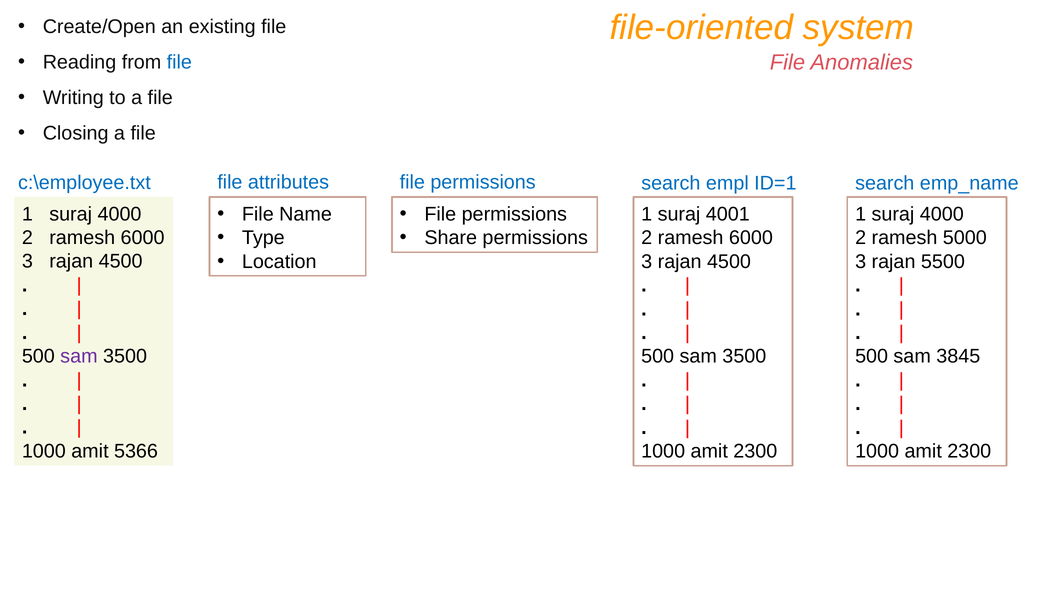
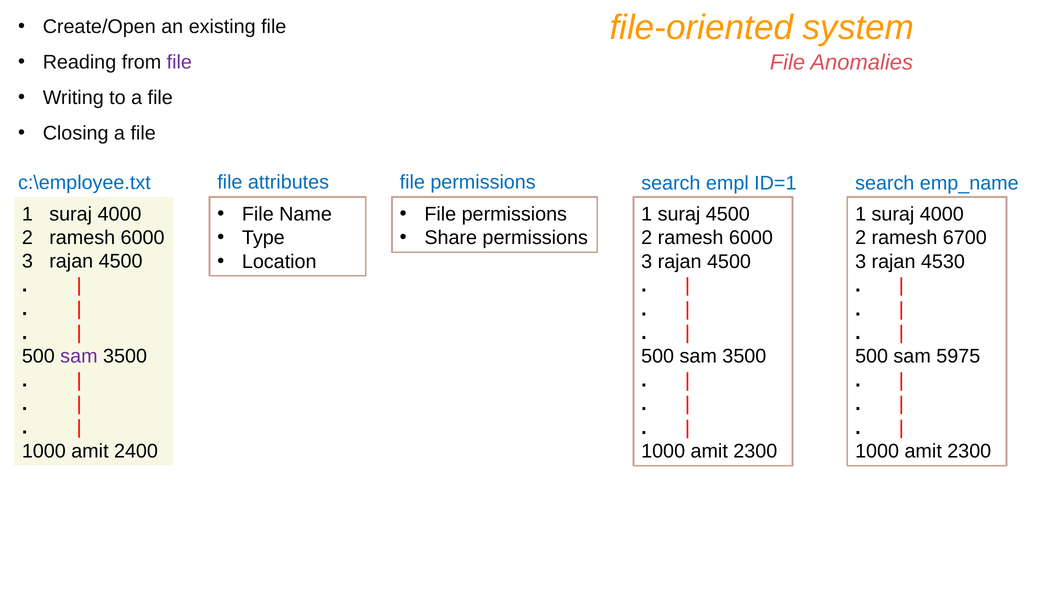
file at (179, 62) colour: blue -> purple
suraj 4001: 4001 -> 4500
5000: 5000 -> 6700
5500: 5500 -> 4530
3845: 3845 -> 5975
5366: 5366 -> 2400
